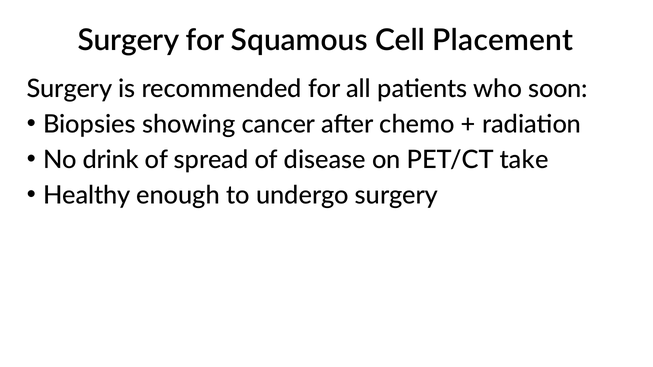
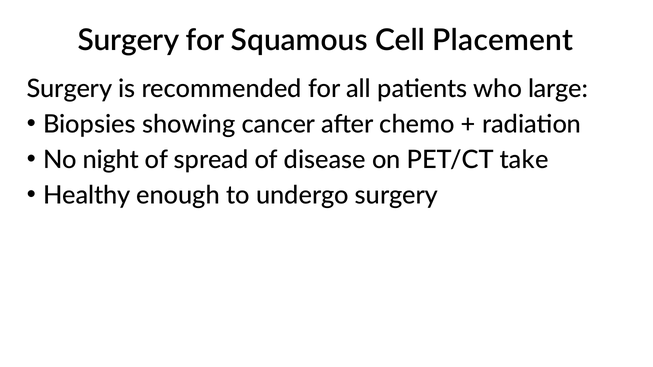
soon: soon -> large
drink: drink -> night
